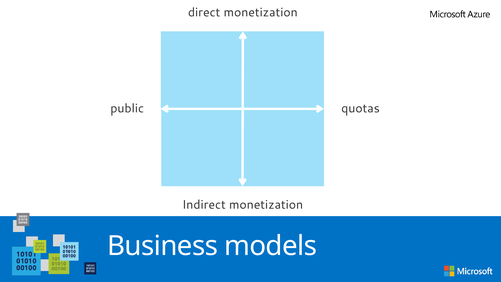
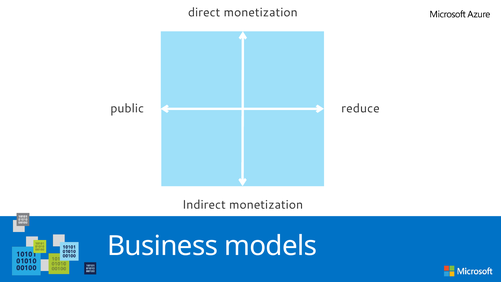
quotas: quotas -> reduce
